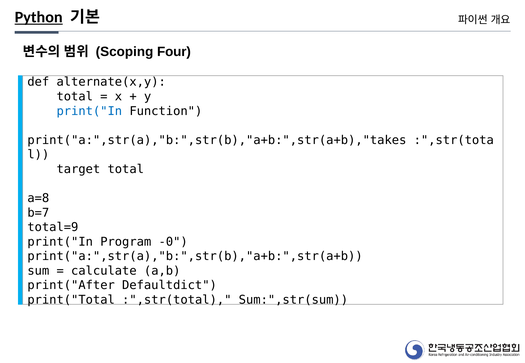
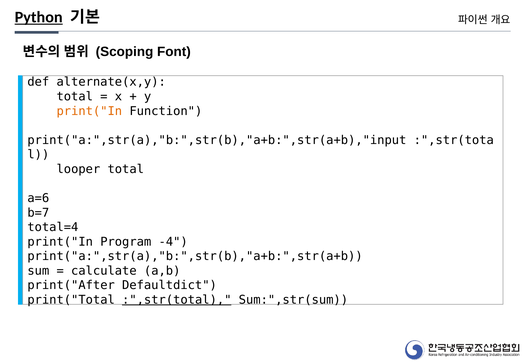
Four: Four -> Font
print("In at (89, 111) colour: blue -> orange
print("a:",str(a),"b:",str(b),"a+b:",str(a+b),"takes: print("a:",str(a),"b:",str(b),"a+b:",str(a+b),"takes -> print("a:",str(a),"b:",str(b),"a+b:",str(a+b),"input
target: target -> looper
a=8: a=8 -> a=6
total=9: total=9 -> total=4
-0: -0 -> -4
:",str(total underline: none -> present
